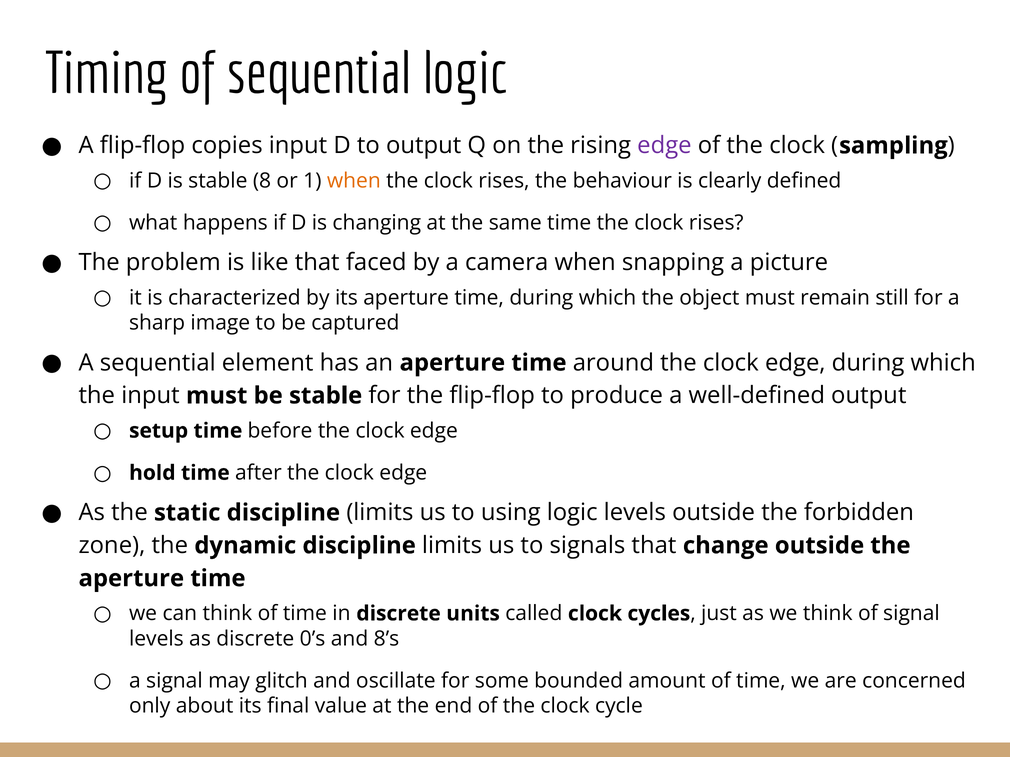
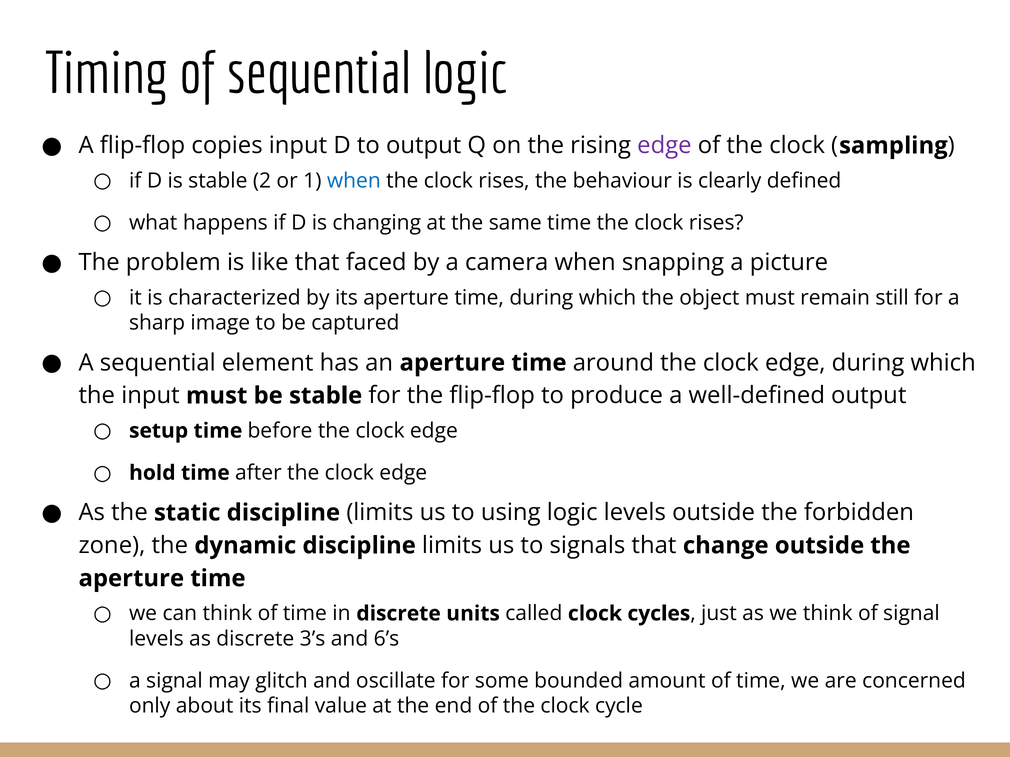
8: 8 -> 2
when at (354, 181) colour: orange -> blue
0’s: 0’s -> 3’s
8’s: 8’s -> 6’s
